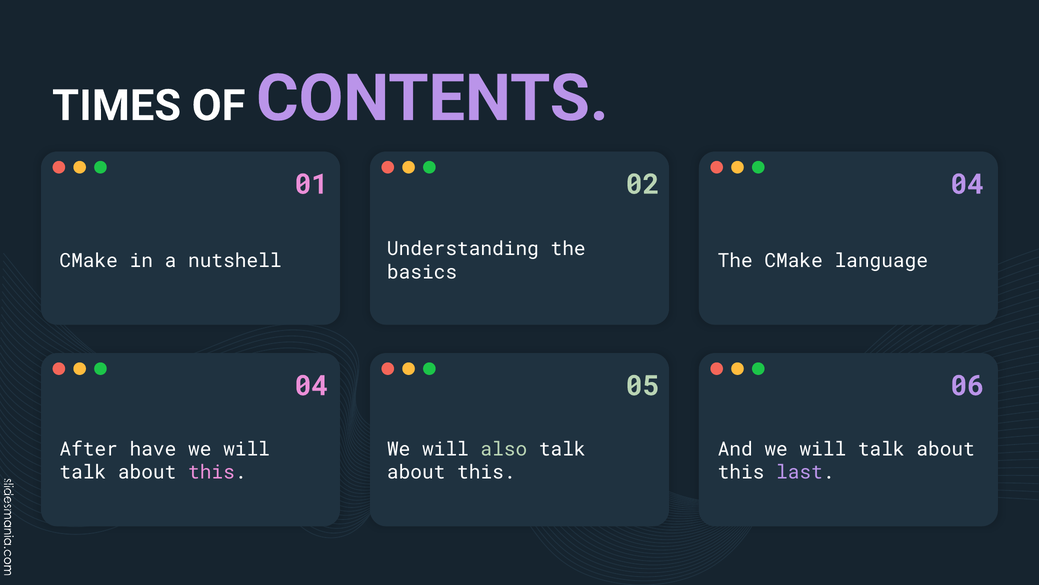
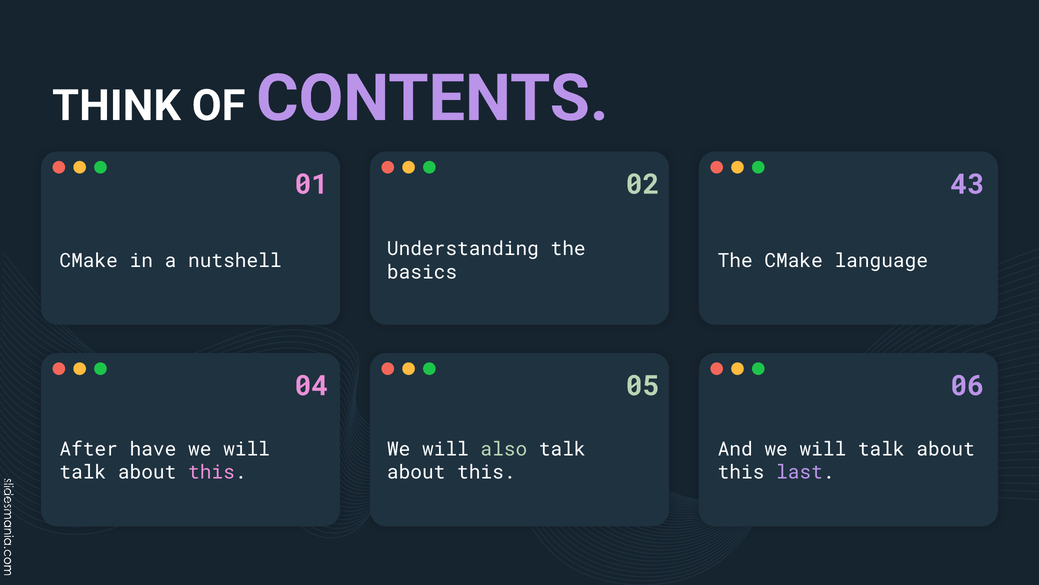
TIMES: TIMES -> THINK
02 04: 04 -> 43
